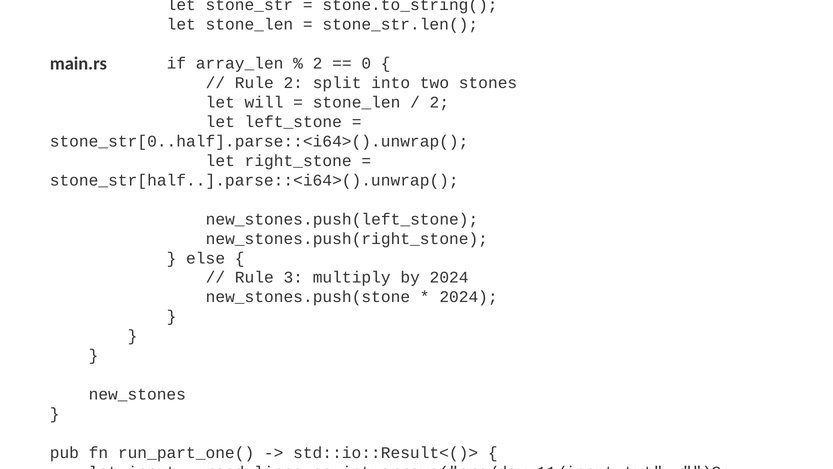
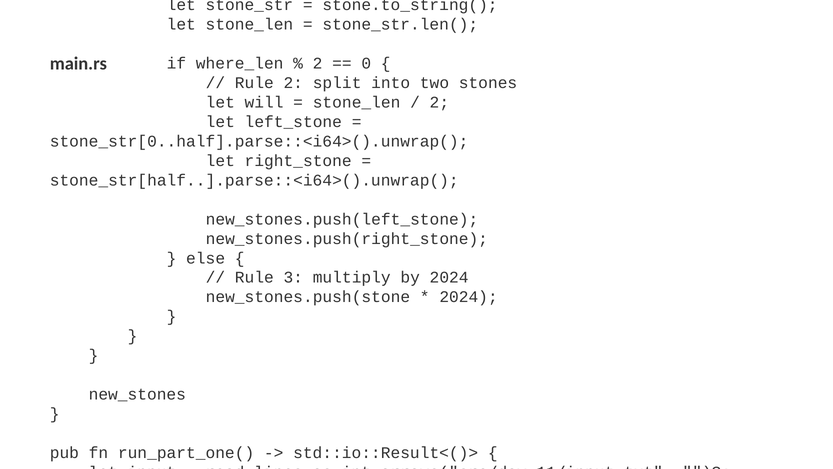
array_len: array_len -> where_len
